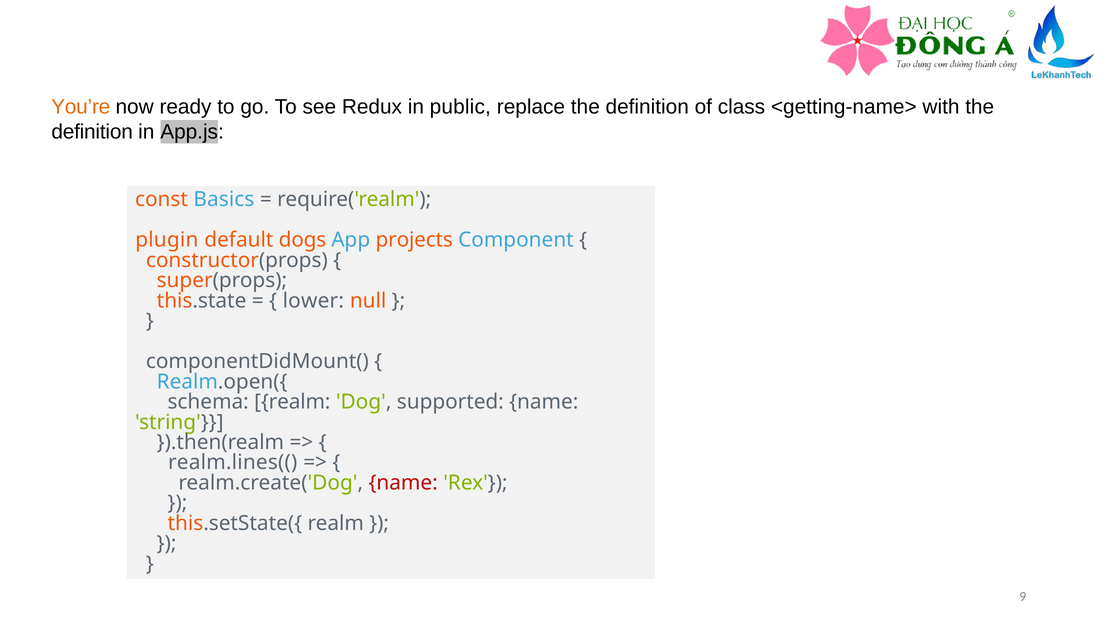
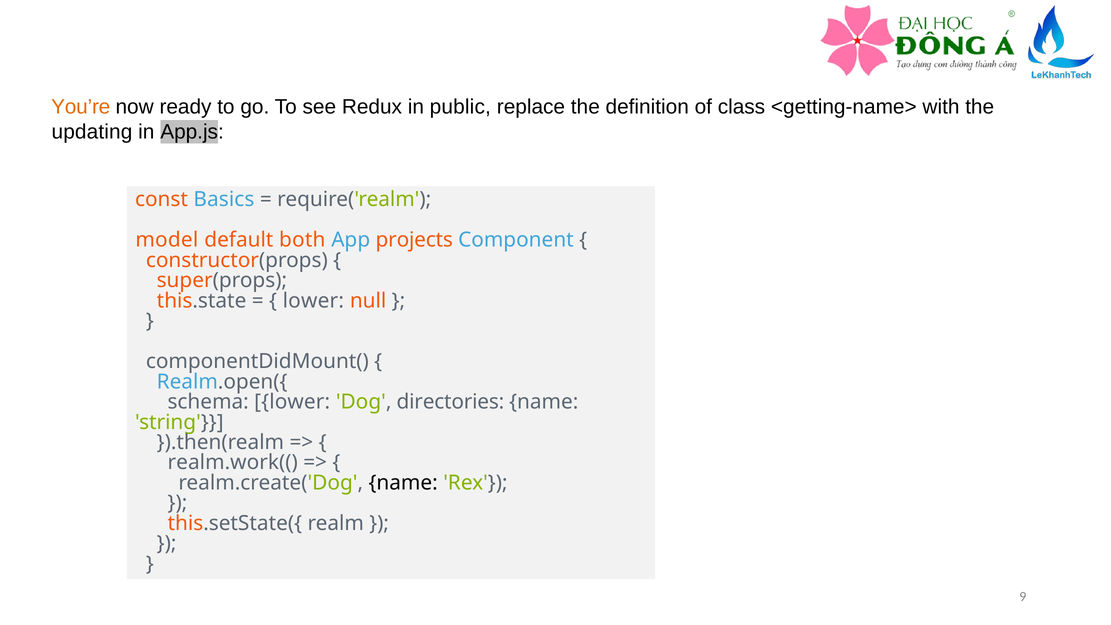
definition at (92, 132): definition -> updating
plugin: plugin -> model
dogs: dogs -> both
schema realm: realm -> lower
supported: supported -> directories
realm.lines((: realm.lines(( -> realm.work((
name at (403, 483) colour: red -> black
